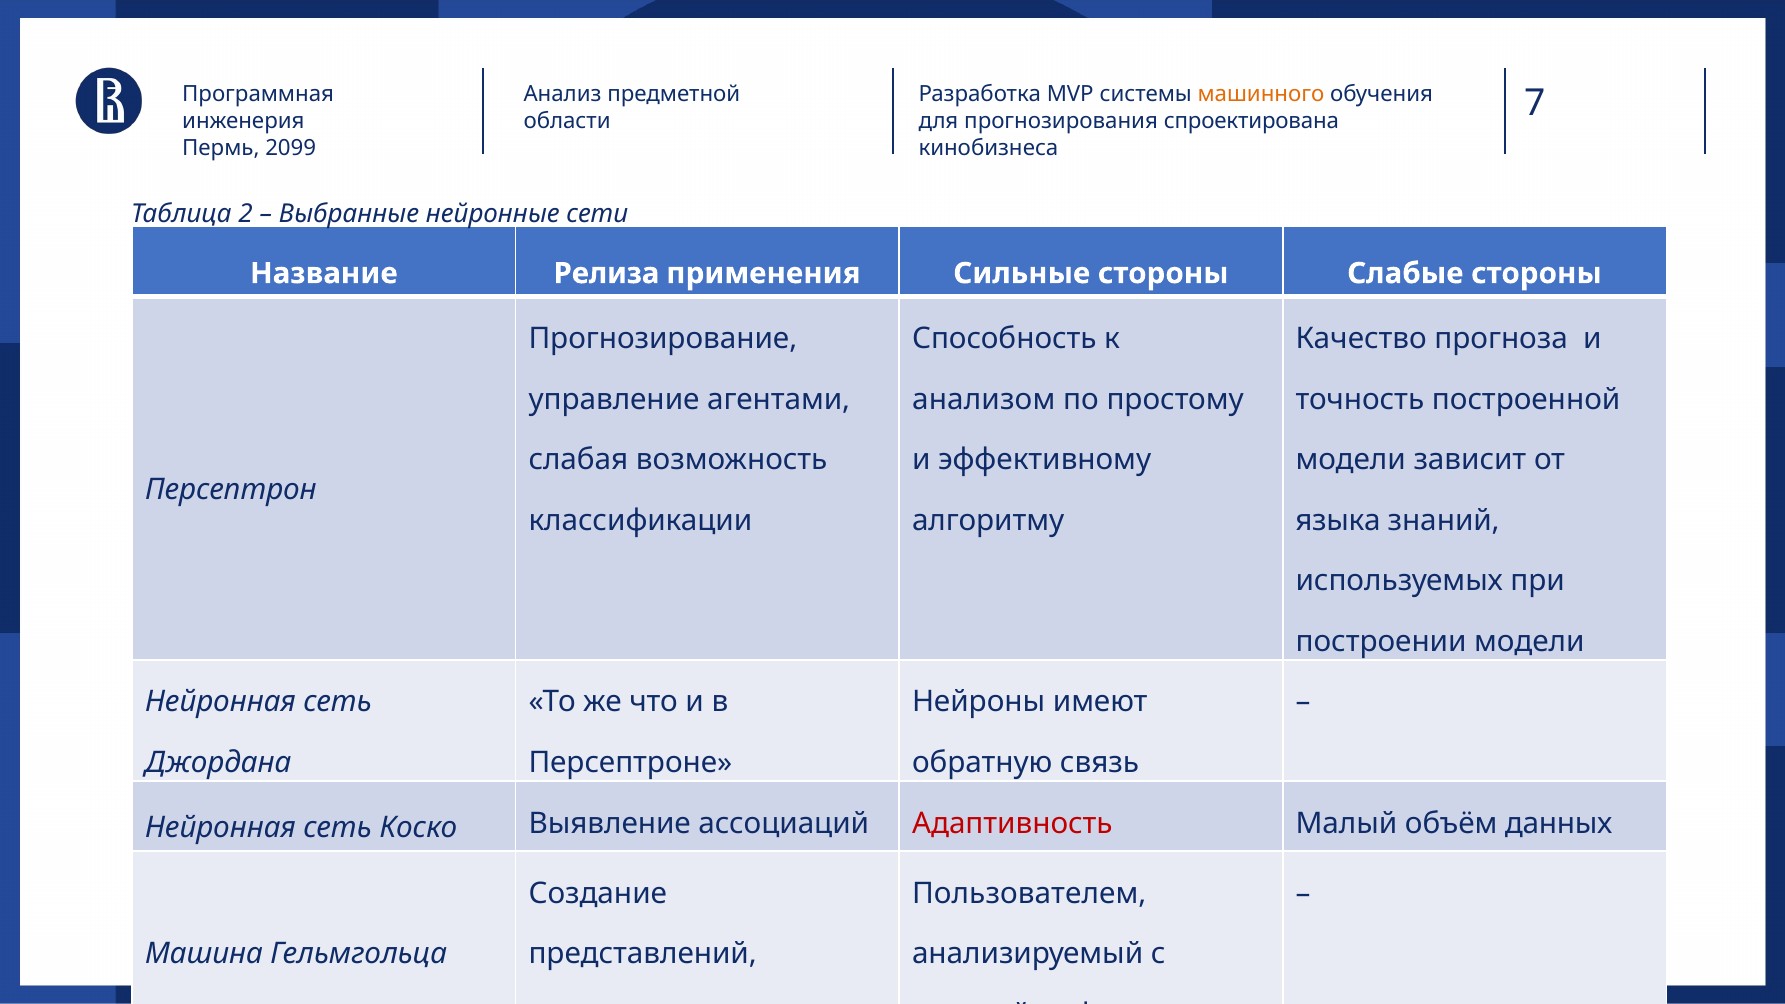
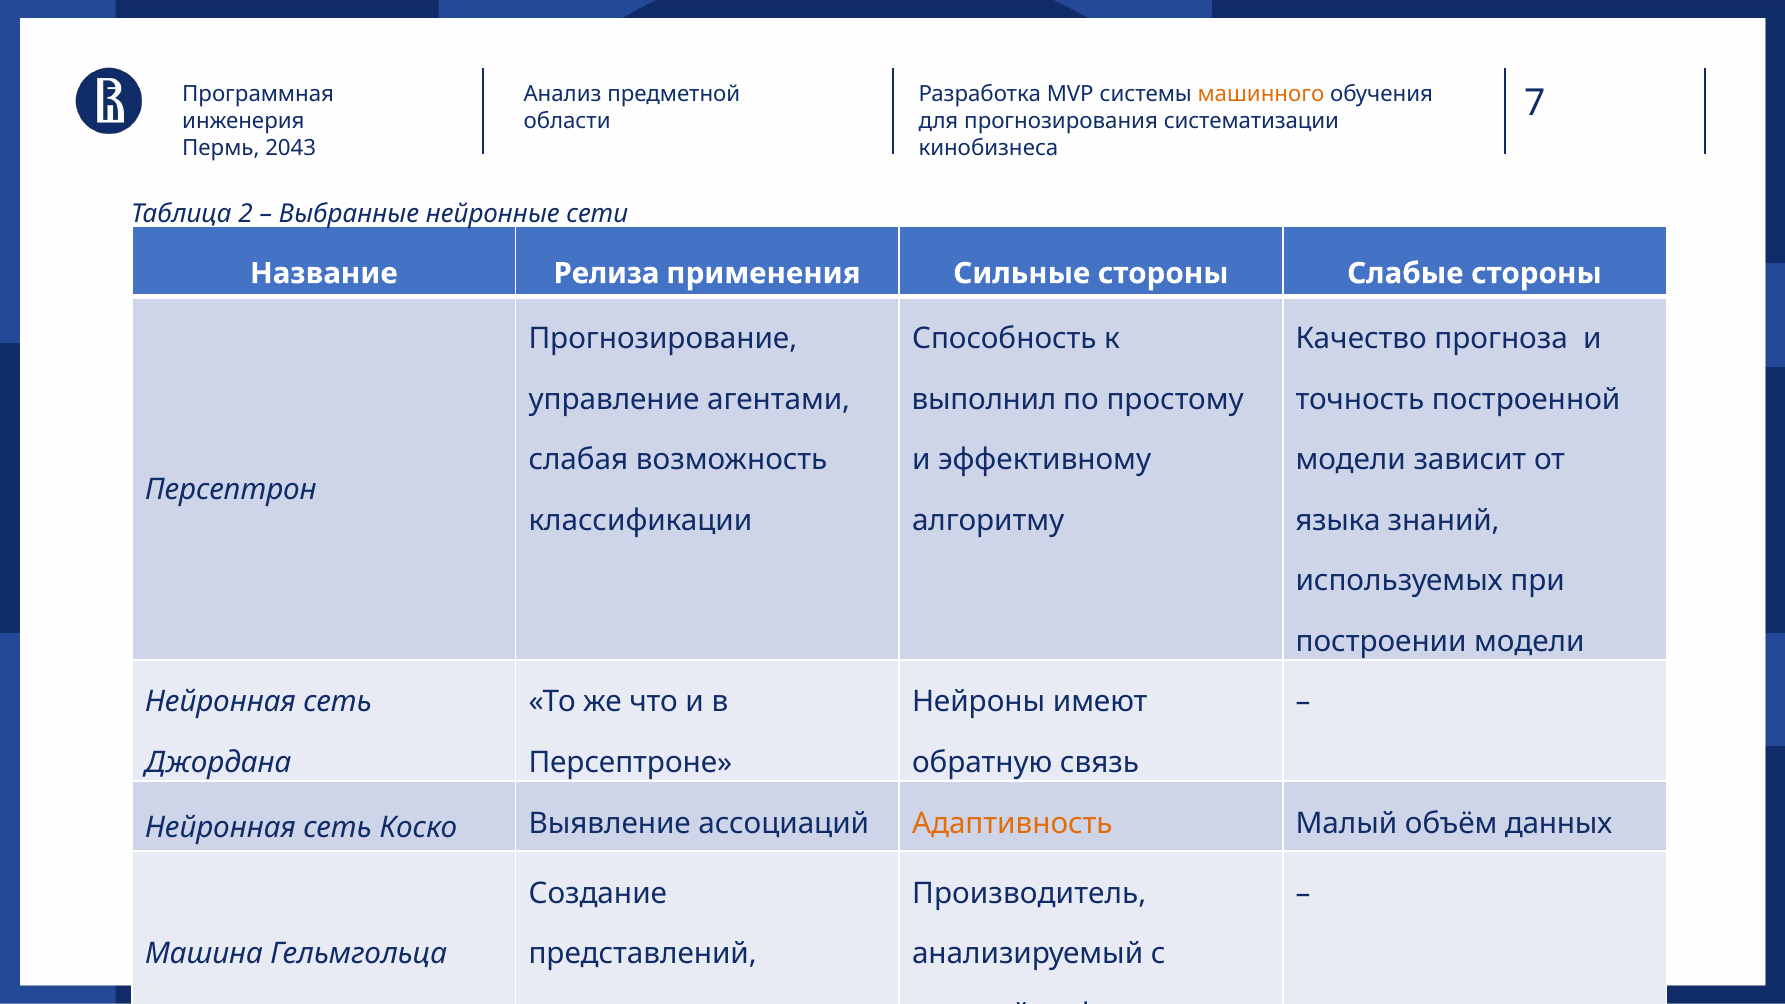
спроектирована: спроектирована -> систематизации
2099: 2099 -> 2043
анализом: анализом -> выполнил
Адаптивность colour: red -> orange
Пользователем: Пользователем -> Производитель
